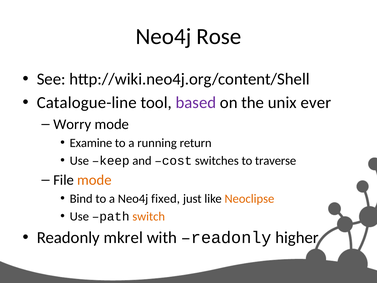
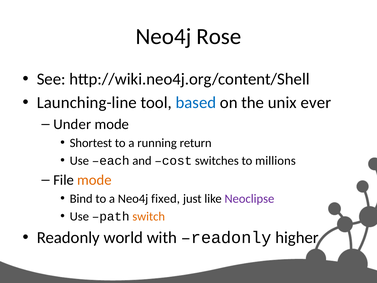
Catalogue-line: Catalogue-line -> Launching-line
based colour: purple -> blue
Worry: Worry -> Under
Examine: Examine -> Shortest
keep: keep -> each
traverse: traverse -> millions
Neoclipse colour: orange -> purple
mkrel: mkrel -> world
